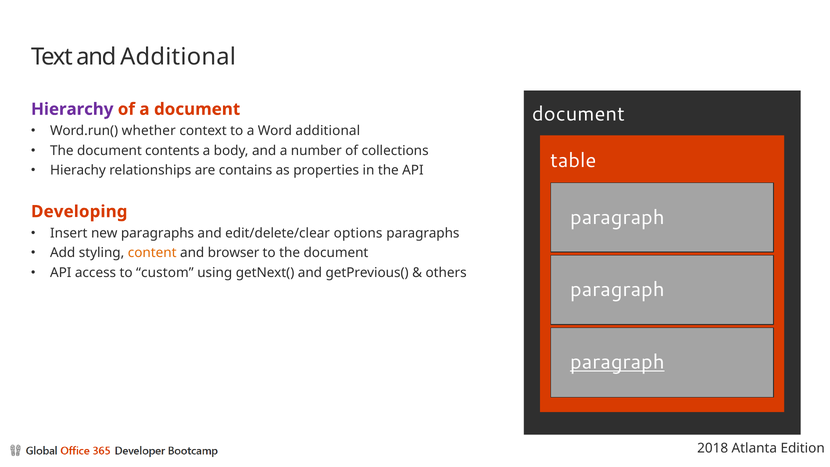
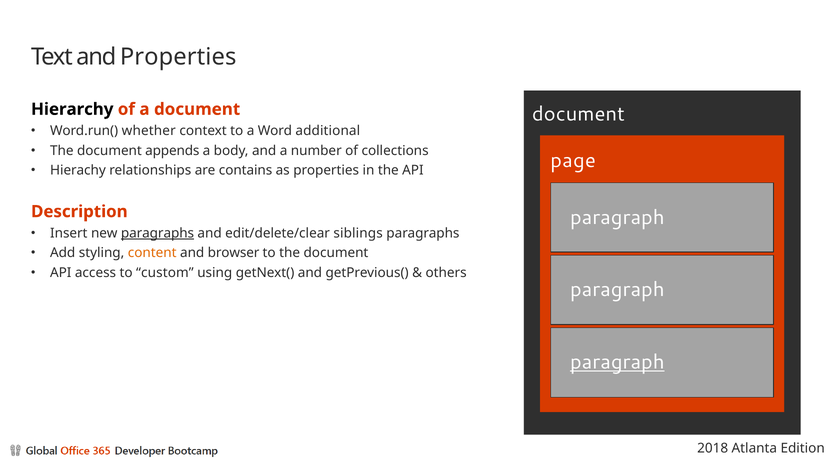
and Additional: Additional -> Properties
Hierarchy colour: purple -> black
contents: contents -> appends
table: table -> page
Developing: Developing -> Description
paragraphs at (157, 233) underline: none -> present
options: options -> siblings
